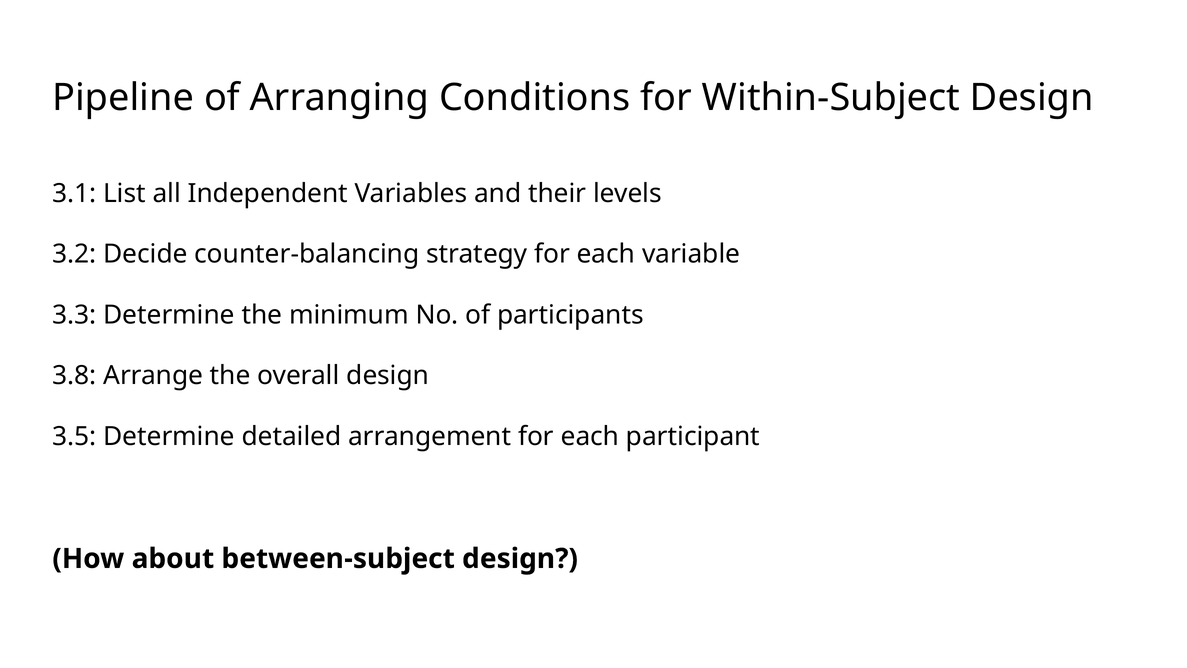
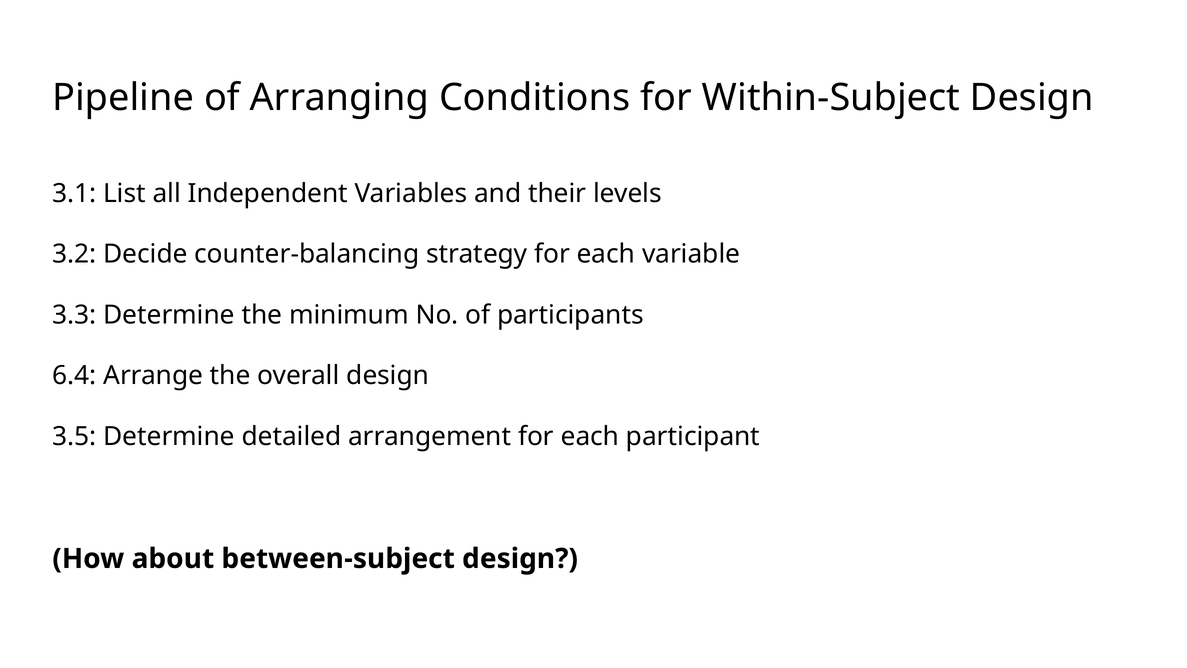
3.8: 3.8 -> 6.4
